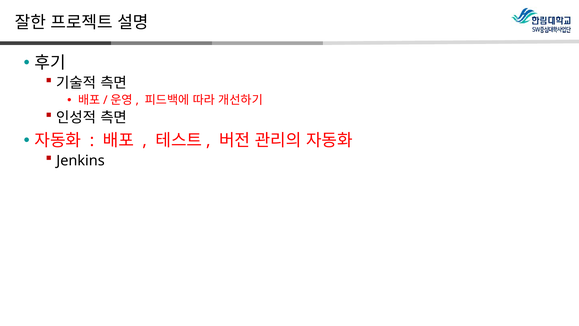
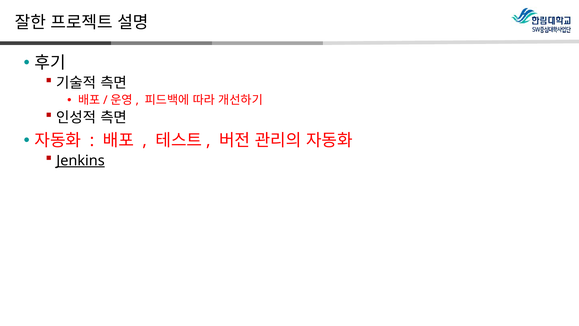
Jenkins underline: none -> present
